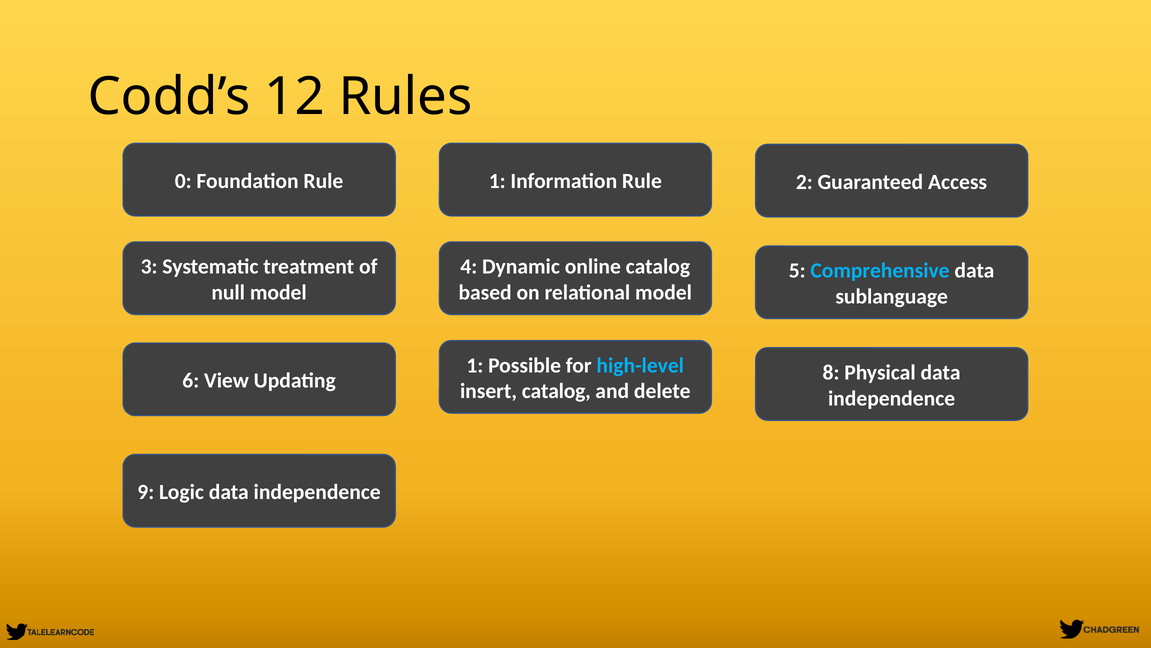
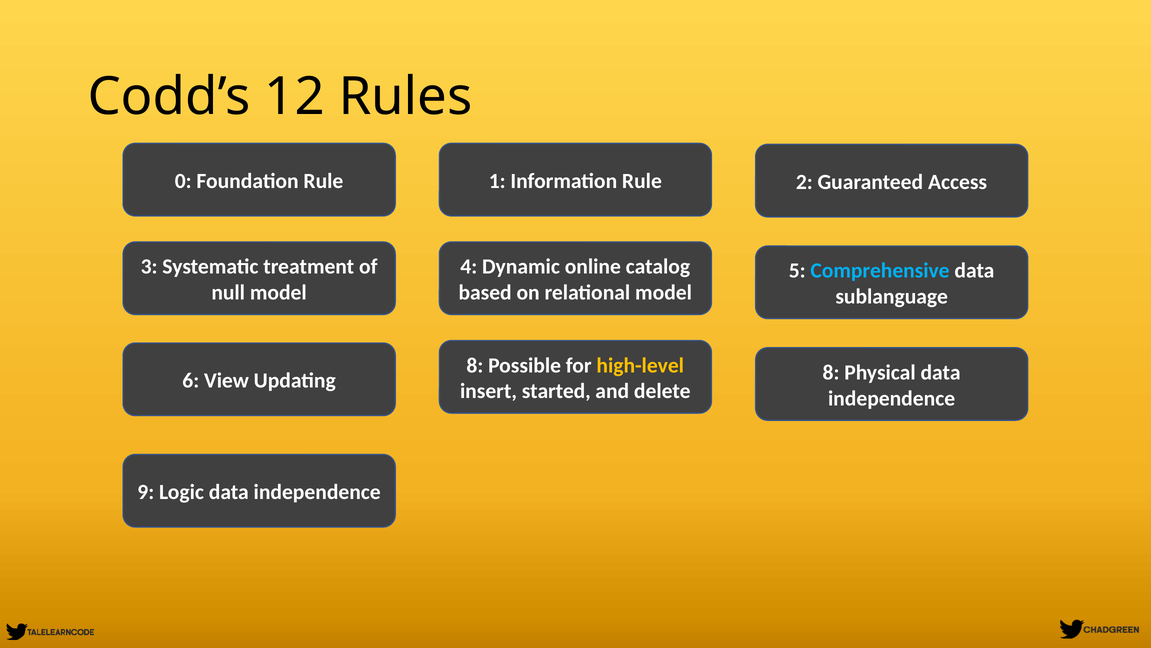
1 at (475, 365): 1 -> 8
high-level colour: light blue -> yellow
insert catalog: catalog -> started
